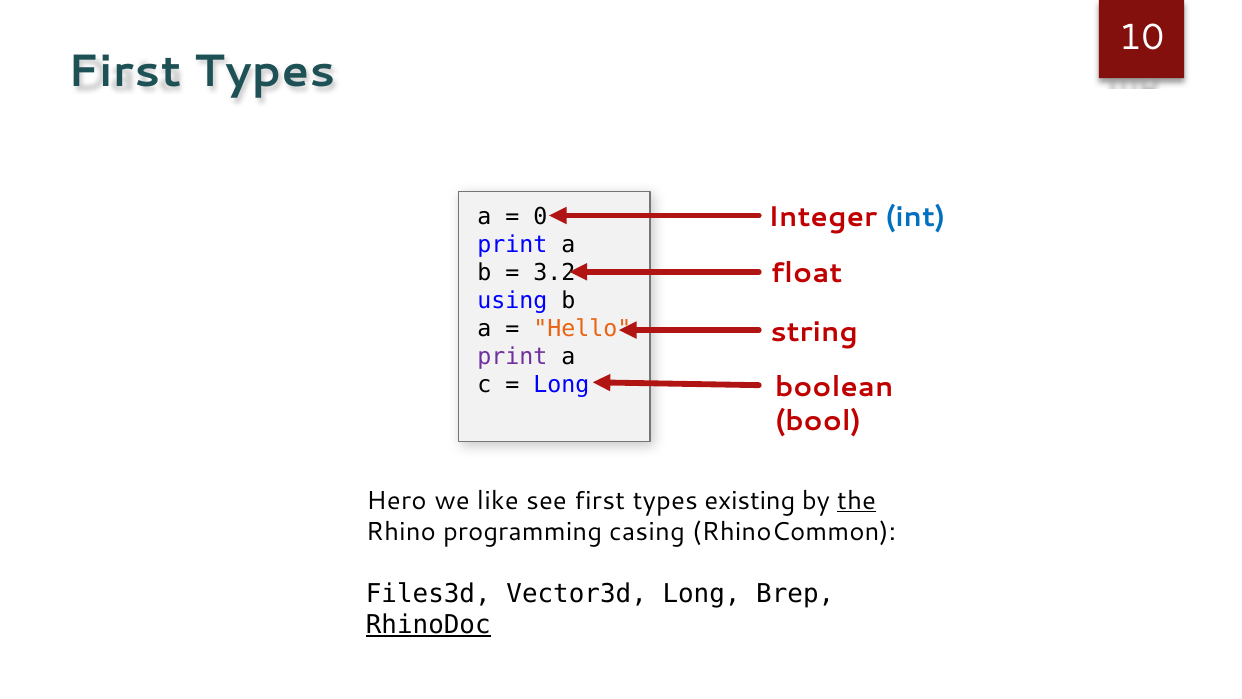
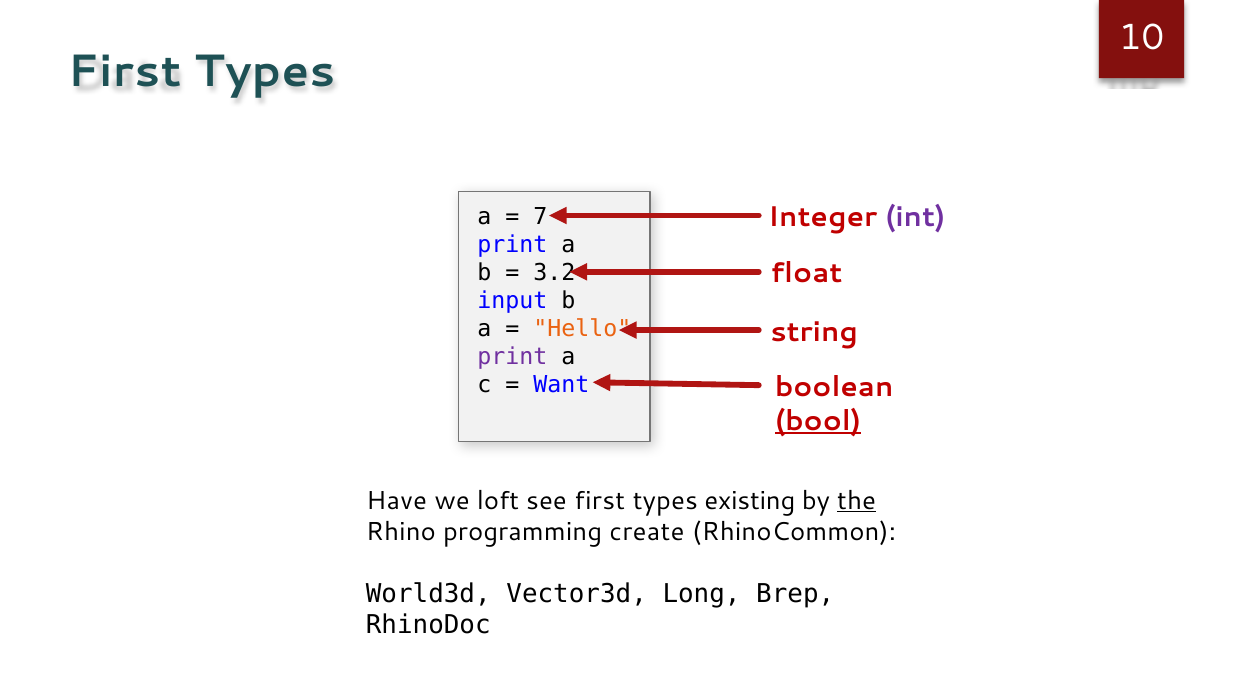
int colour: blue -> purple
0: 0 -> 7
using: using -> input
Long at (561, 384): Long -> Want
bool underline: none -> present
Hero: Hero -> Have
like: like -> loft
casing: casing -> create
Files3d: Files3d -> World3d
RhinoDoc underline: present -> none
